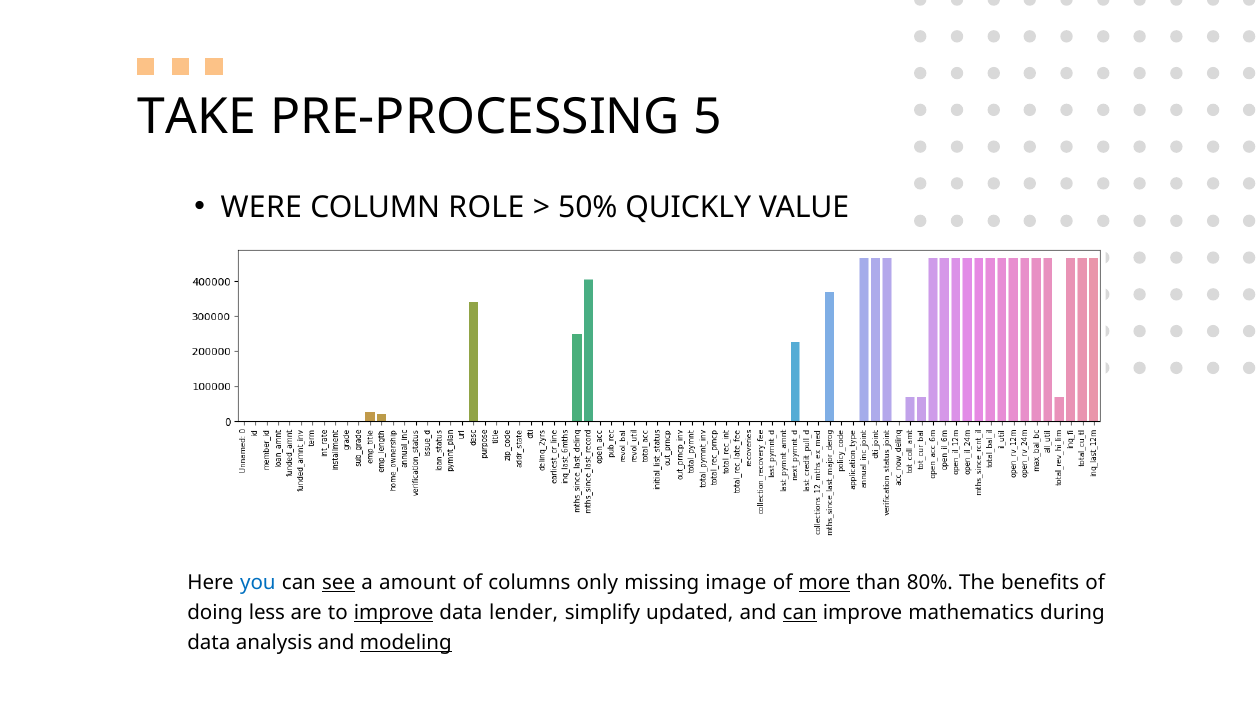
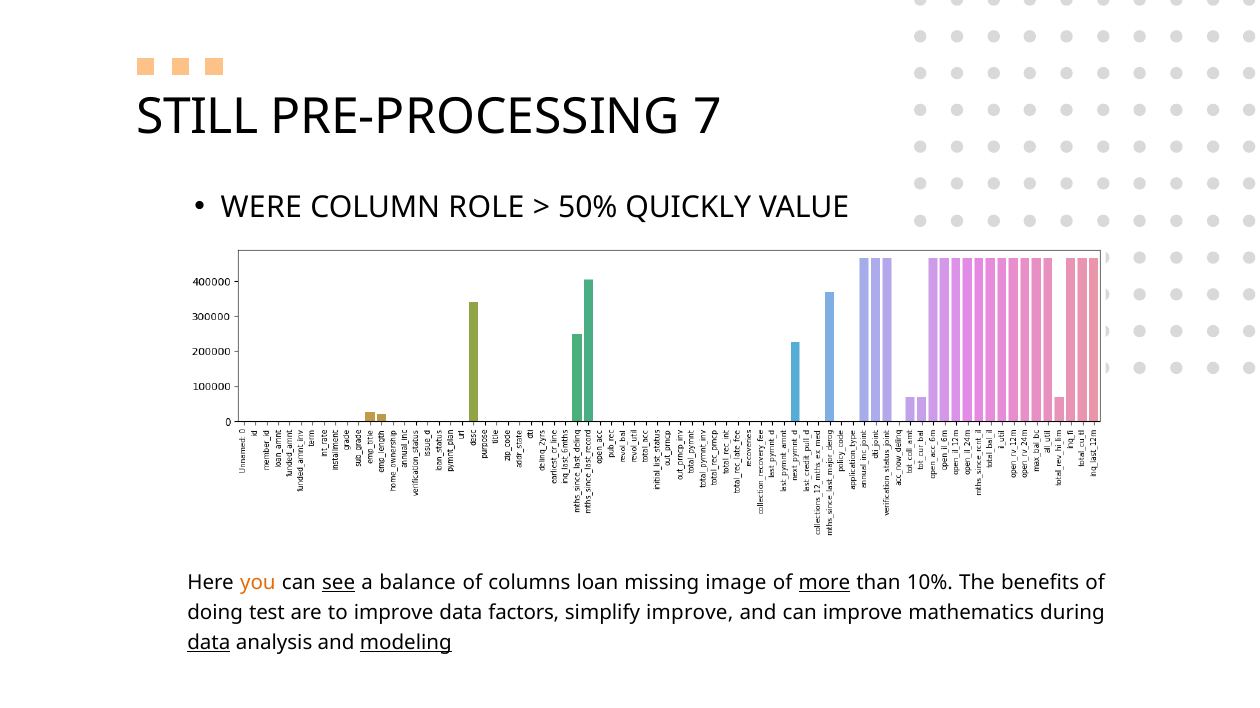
TAKE: TAKE -> STILL
5: 5 -> 7
you colour: blue -> orange
amount: amount -> balance
only: only -> loan
80%: 80% -> 10%
less: less -> test
improve at (394, 613) underline: present -> none
lender: lender -> factors
simplify updated: updated -> improve
can at (800, 613) underline: present -> none
data at (209, 643) underline: none -> present
